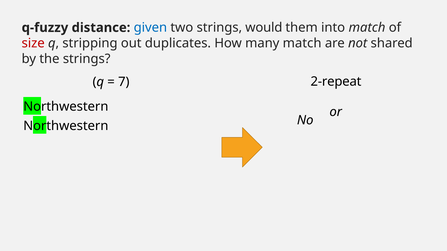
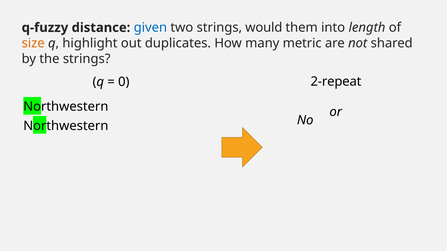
into match: match -> length
size colour: red -> orange
stripping: stripping -> highlight
many match: match -> metric
7: 7 -> 0
